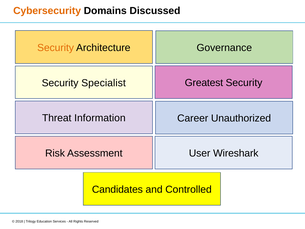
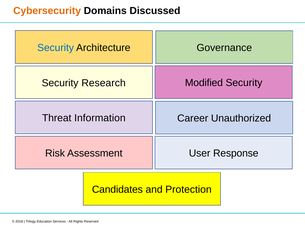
Security at (56, 48) colour: orange -> blue
Greatest: Greatest -> Modified
Specialist: Specialist -> Research
Wireshark: Wireshark -> Response
Controlled: Controlled -> Protection
